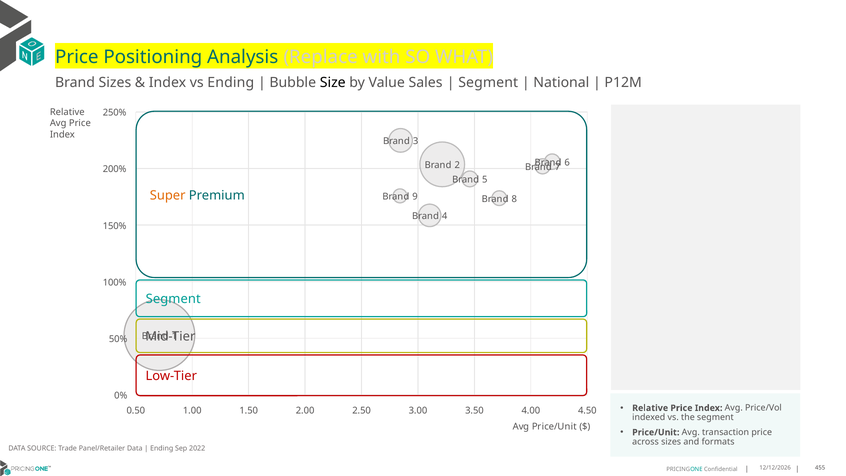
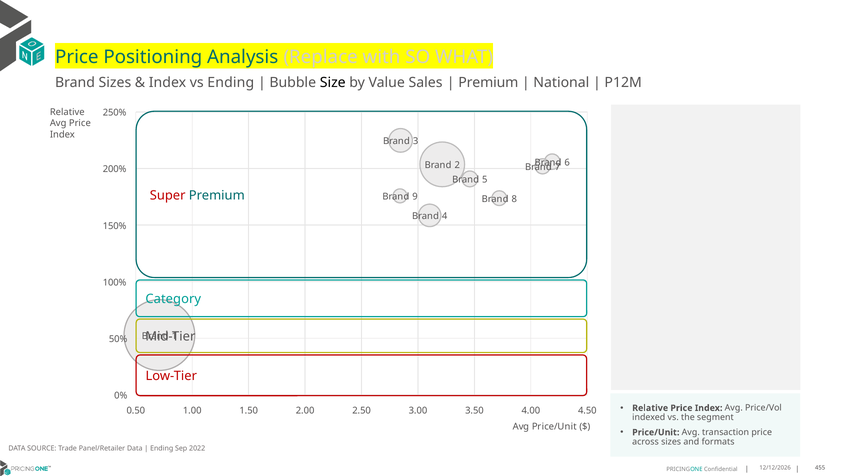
Segment at (488, 82): Segment -> Premium
Super colour: orange -> red
Segment at (173, 299): Segment -> Category
